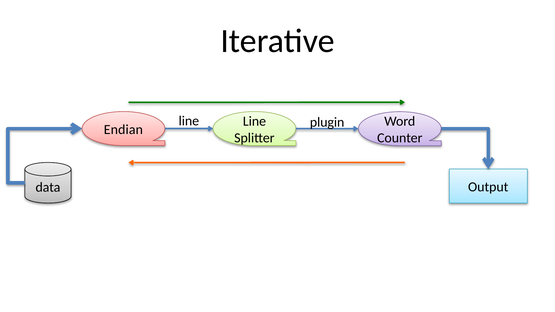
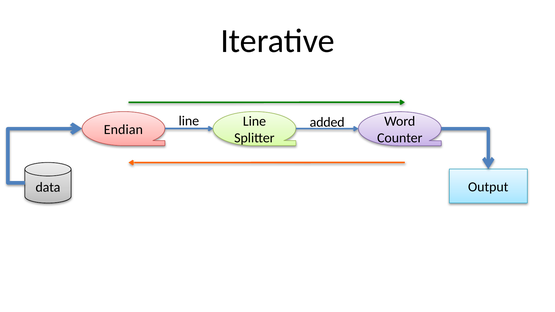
plugin: plugin -> added
